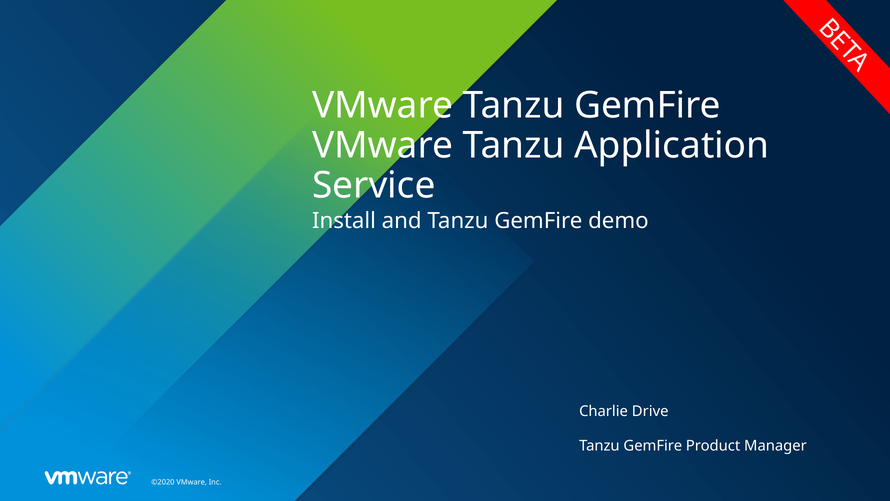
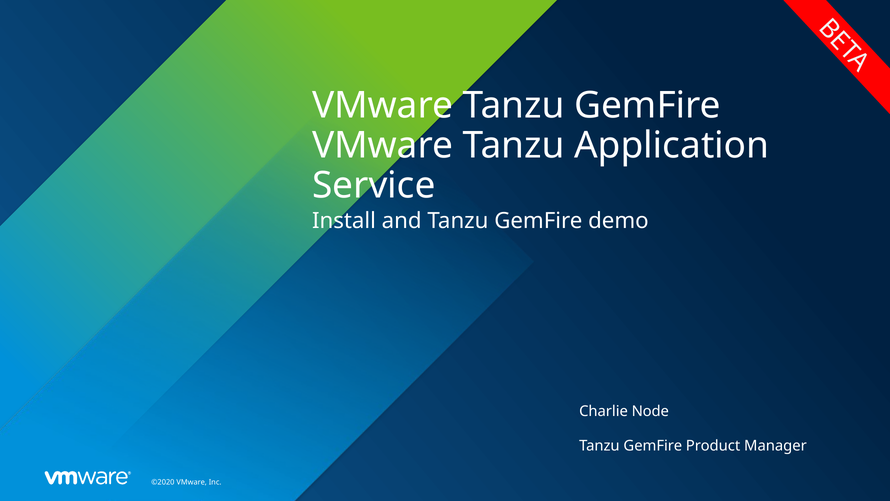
Drive: Drive -> Node
